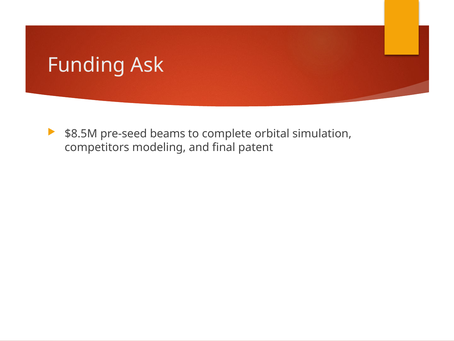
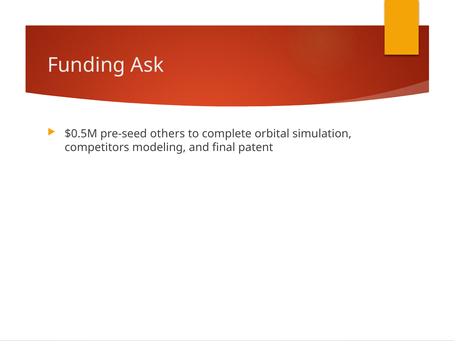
$8.5M: $8.5M -> $0.5M
beams: beams -> others
